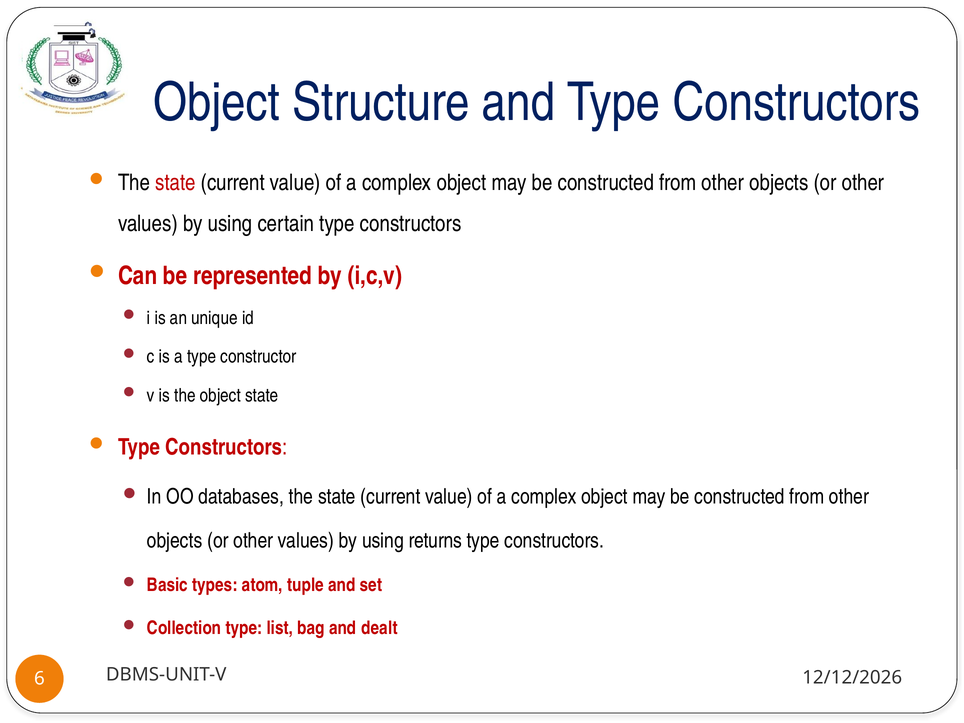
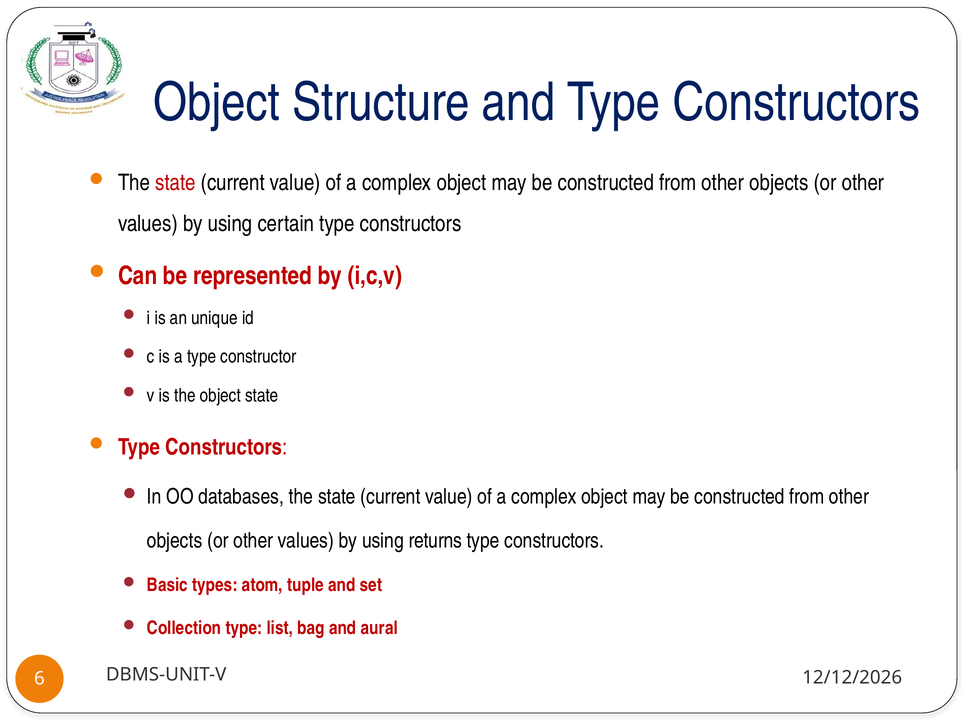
dealt: dealt -> aural
